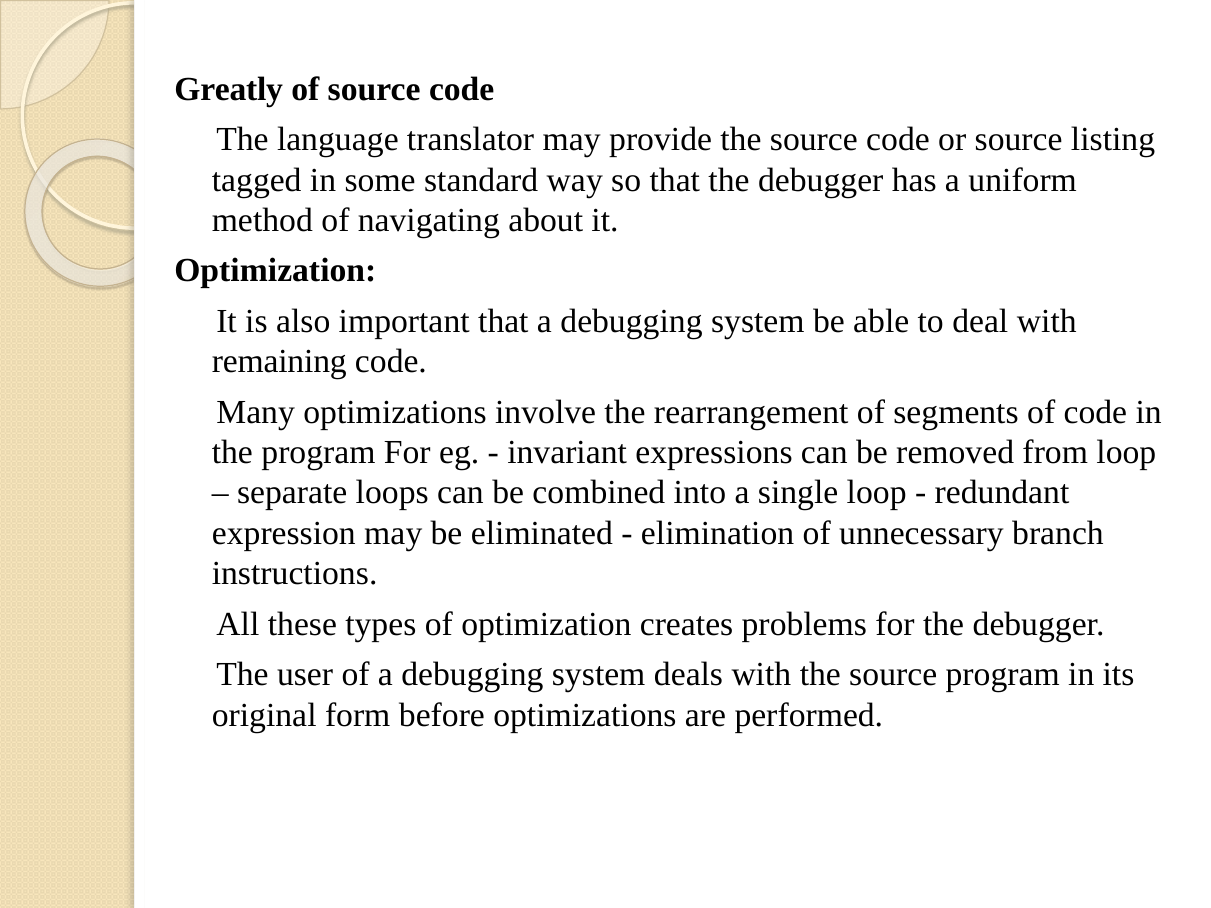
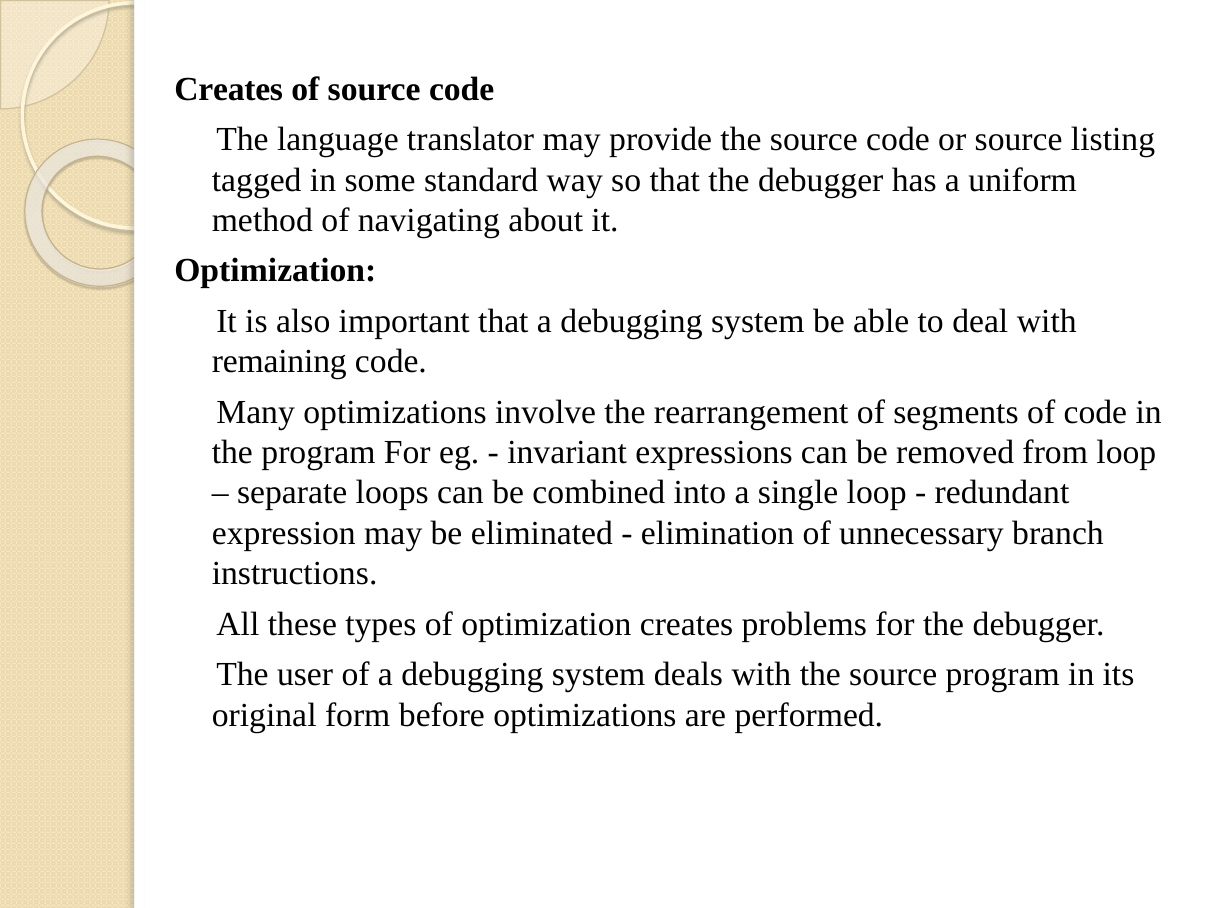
Greatly at (229, 89): Greatly -> Creates
